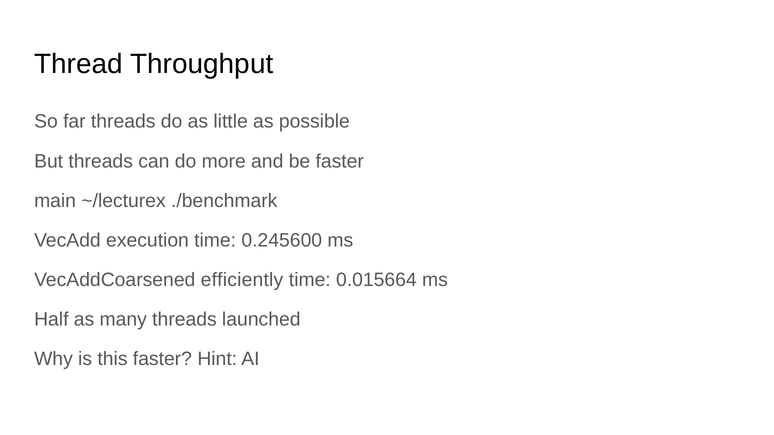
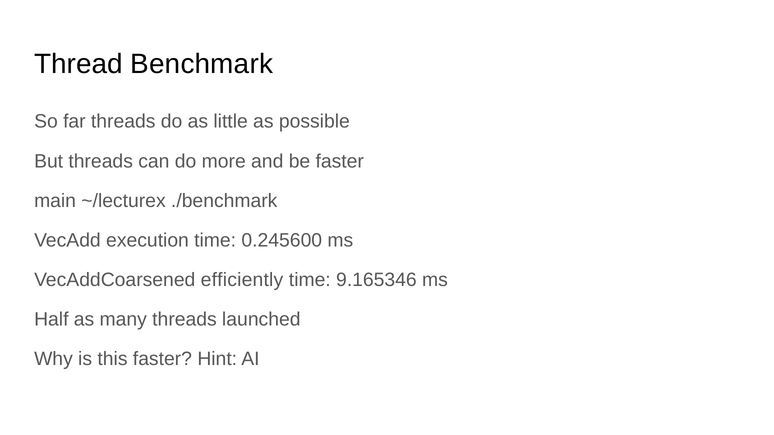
Throughput: Throughput -> Benchmark
0.015664: 0.015664 -> 9.165346
